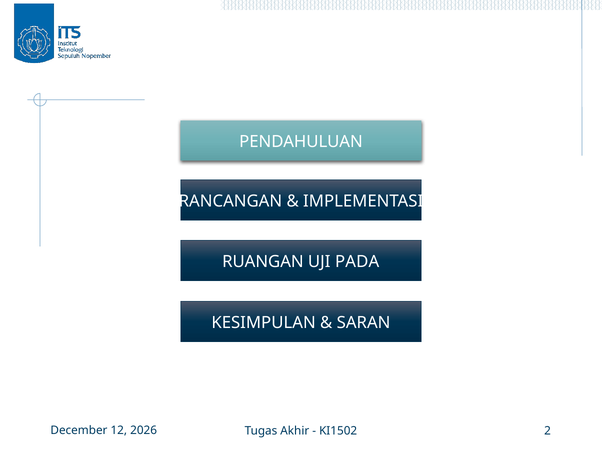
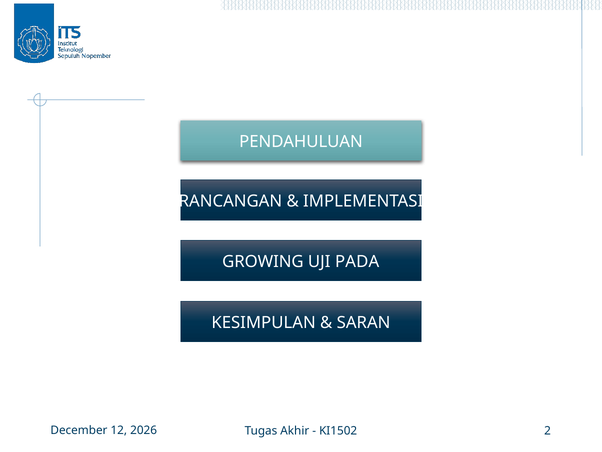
RUANGAN: RUANGAN -> GROWING
